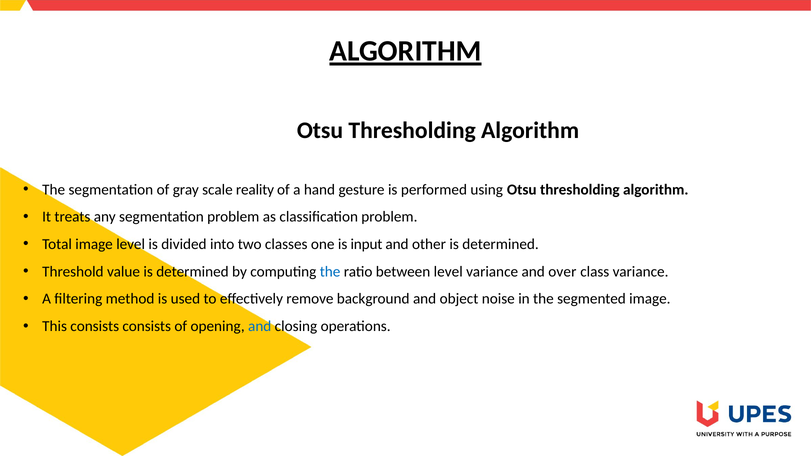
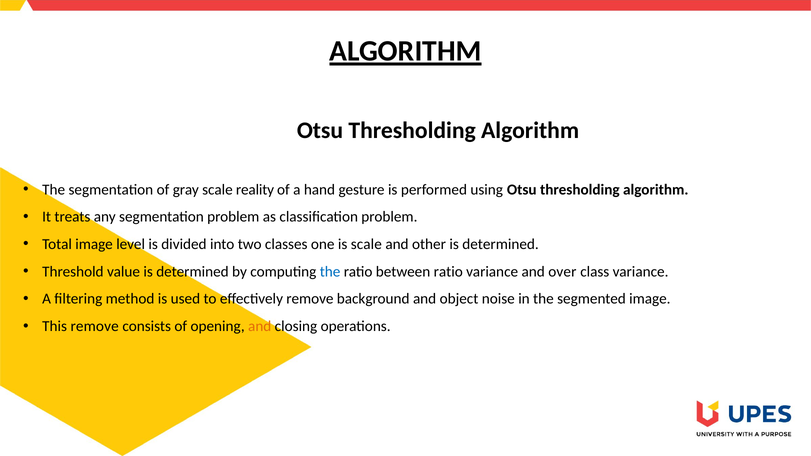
is input: input -> scale
between level: level -> ratio
This consists: consists -> remove
and at (260, 326) colour: blue -> orange
